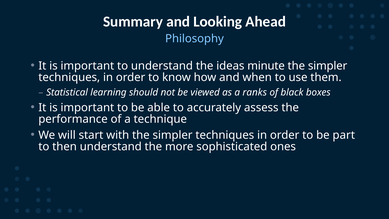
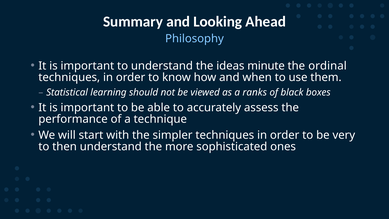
simpler at (328, 66): simpler -> ordinal
part: part -> very
